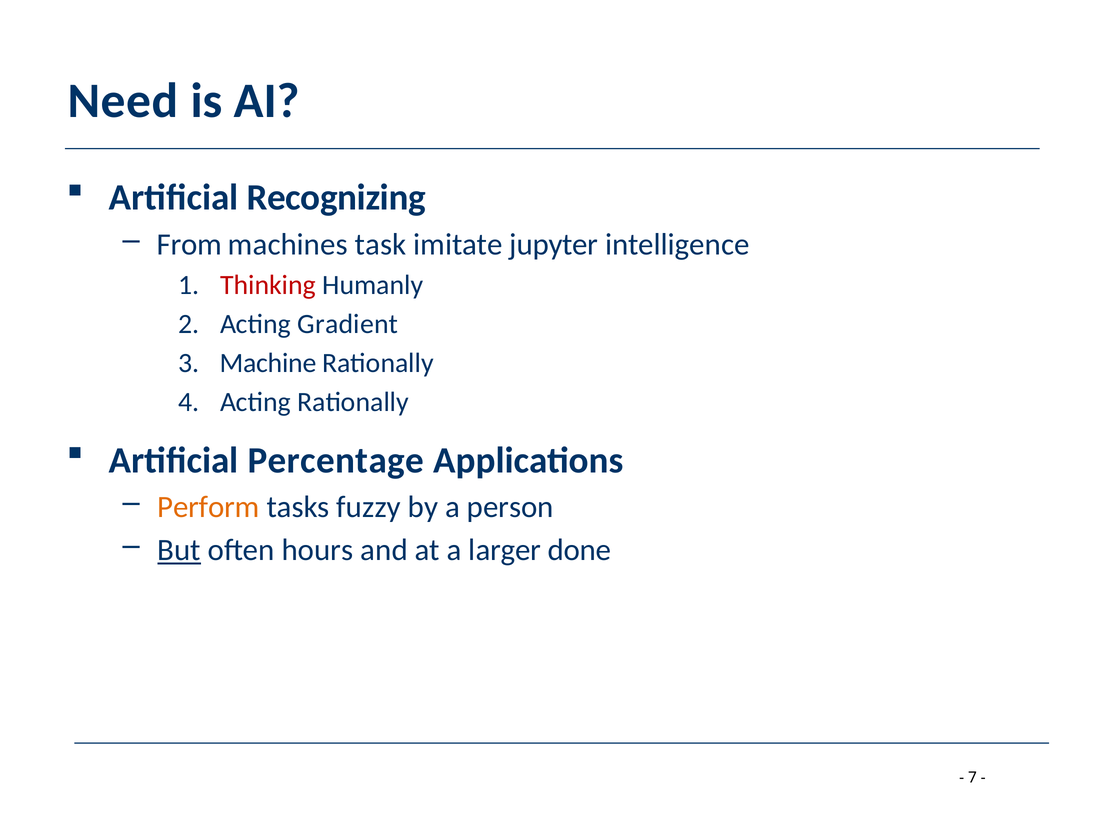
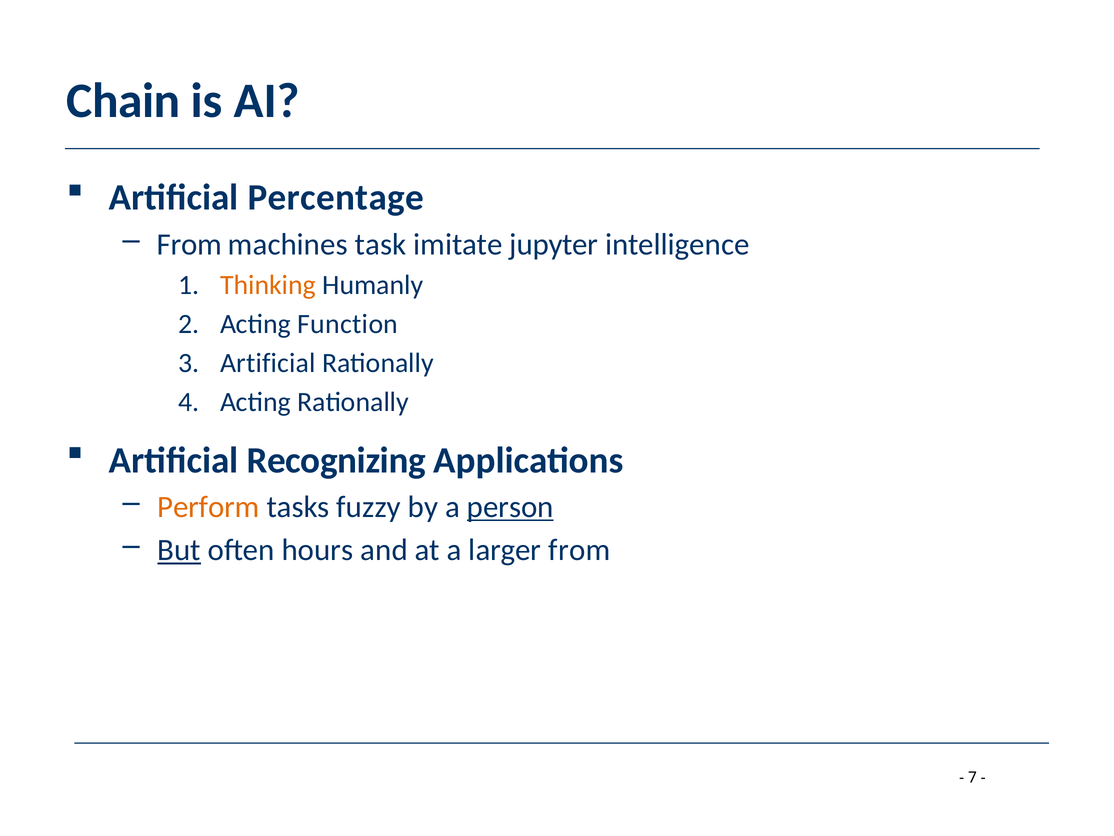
Need: Need -> Chain
Recognizing: Recognizing -> Percentage
Thinking colour: red -> orange
Gradient: Gradient -> Function
Machine at (268, 363): Machine -> Artificial
Percentage: Percentage -> Recognizing
person underline: none -> present
larger done: done -> from
